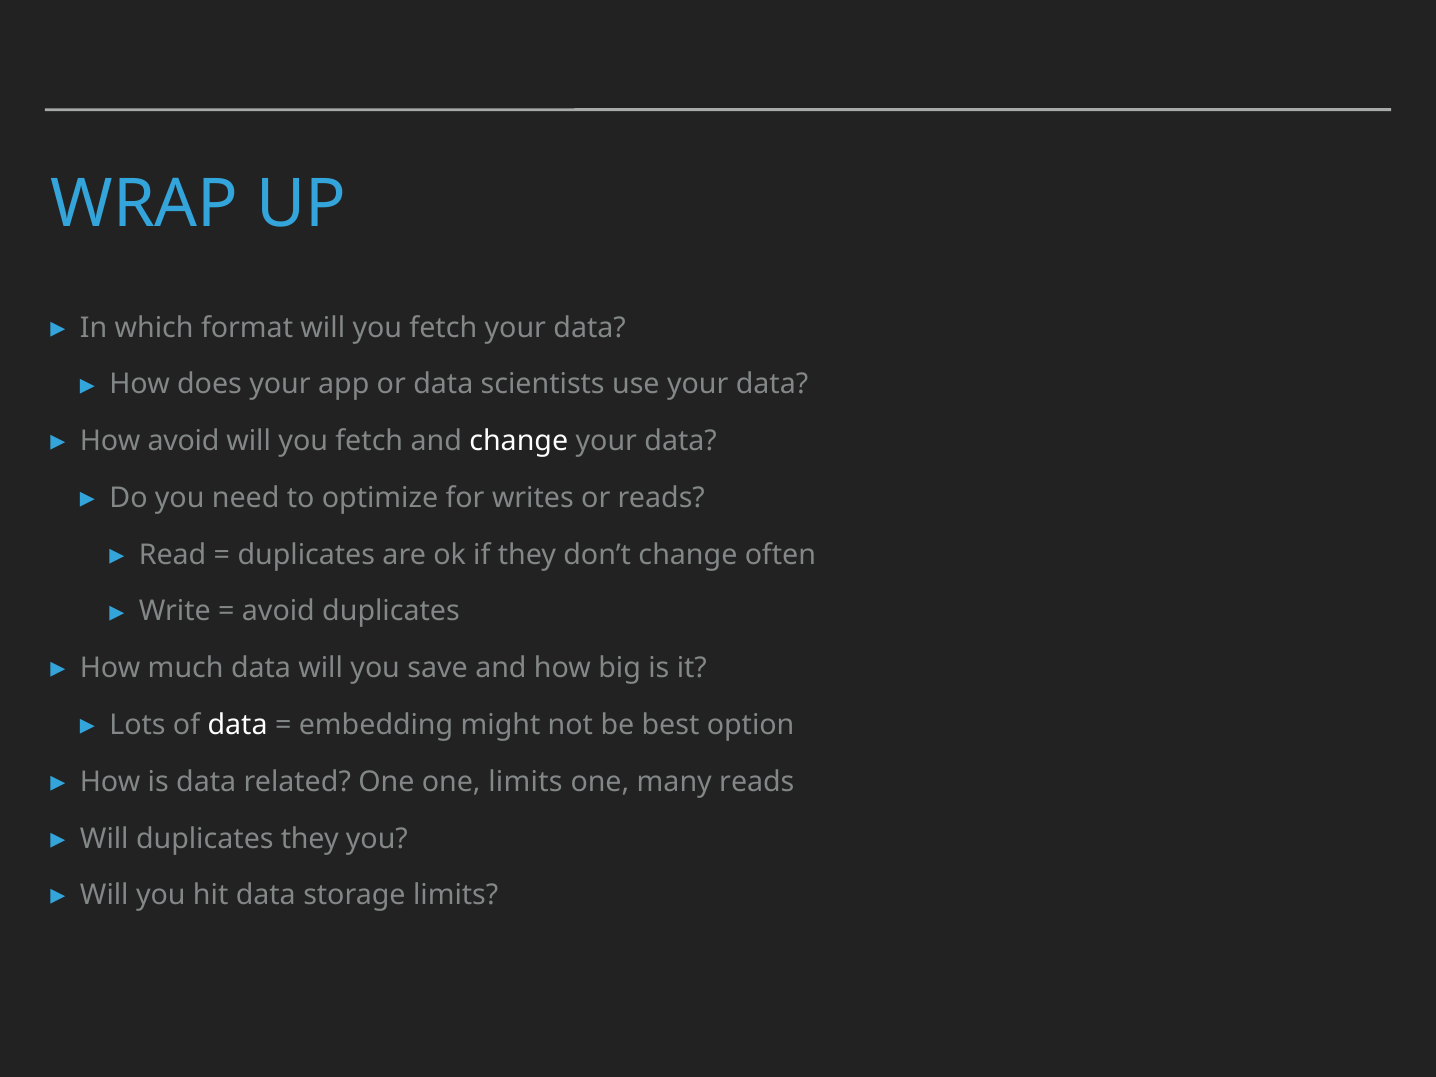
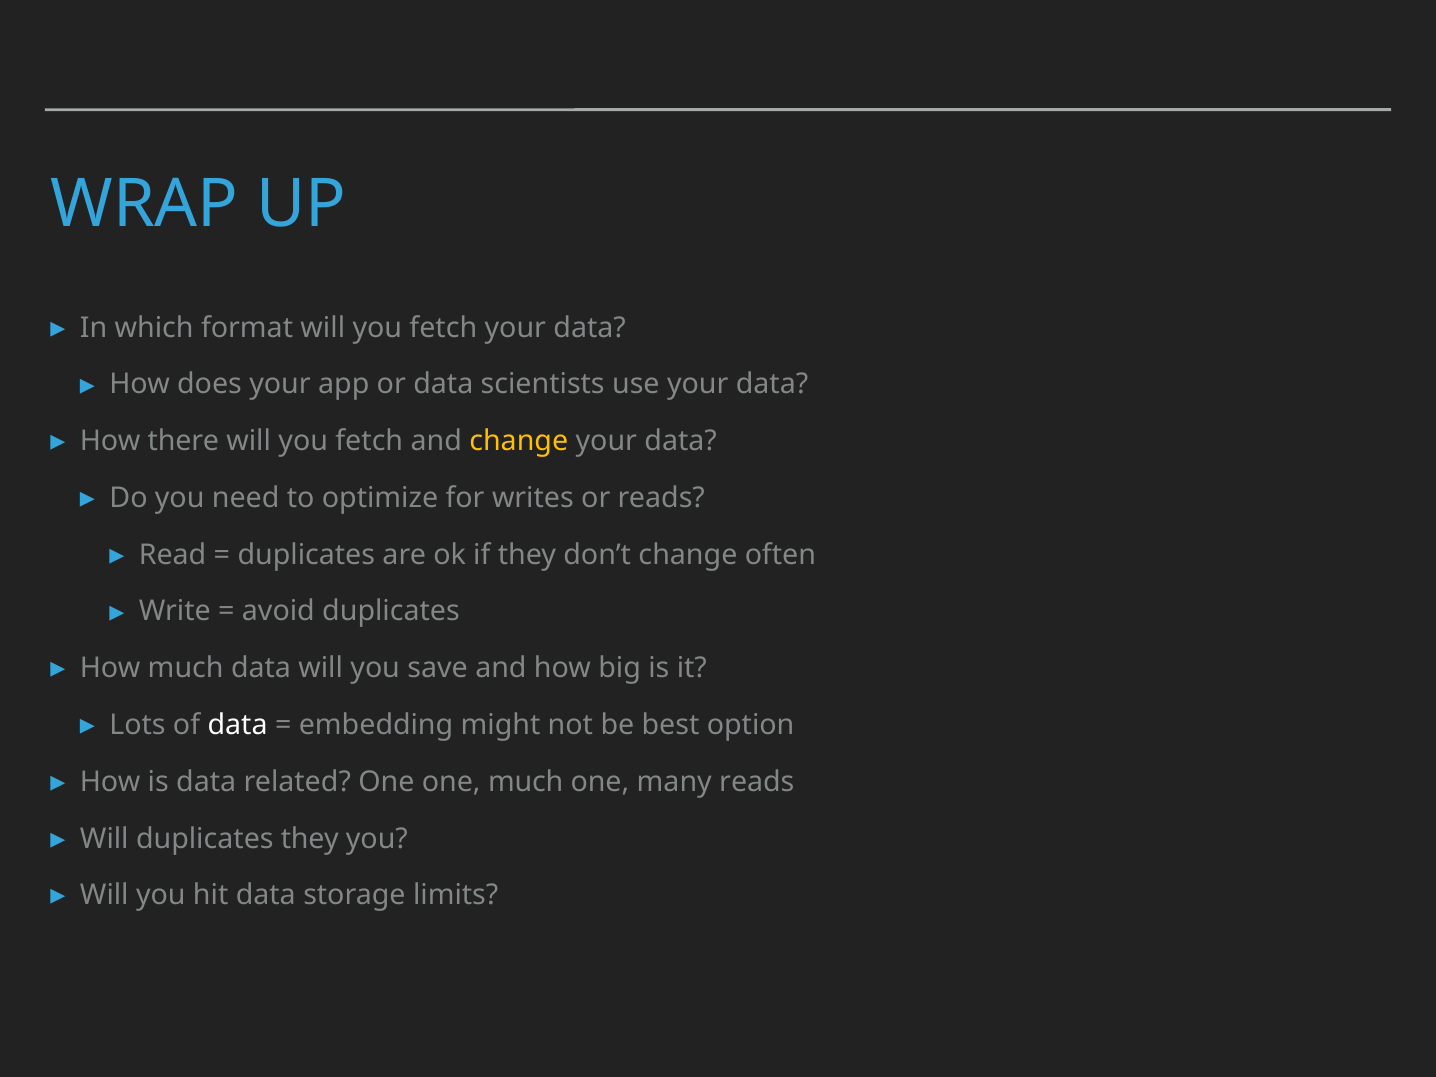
How avoid: avoid -> there
change at (519, 441) colour: white -> yellow
one limits: limits -> much
